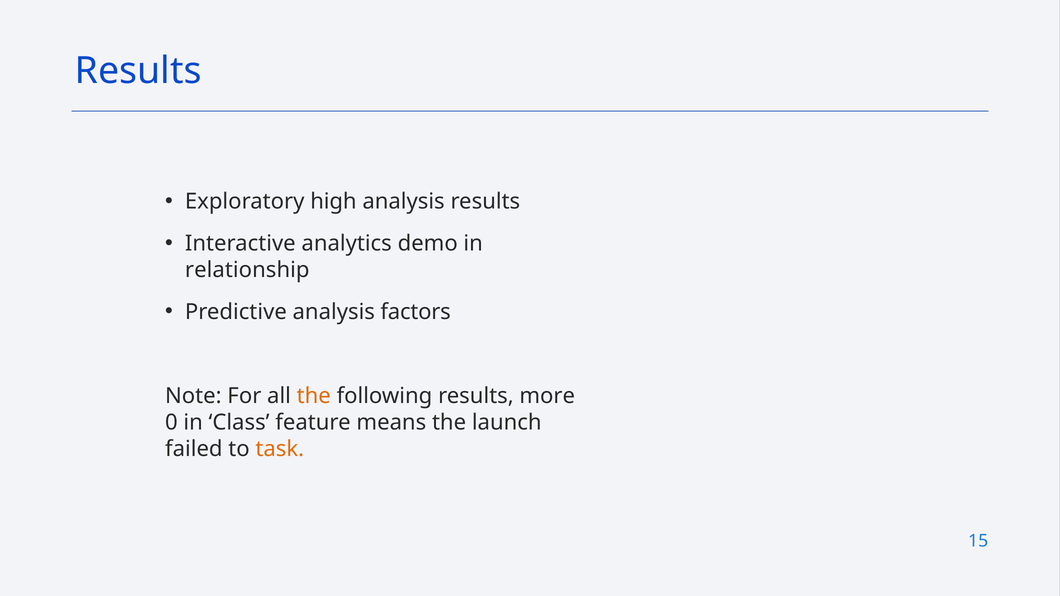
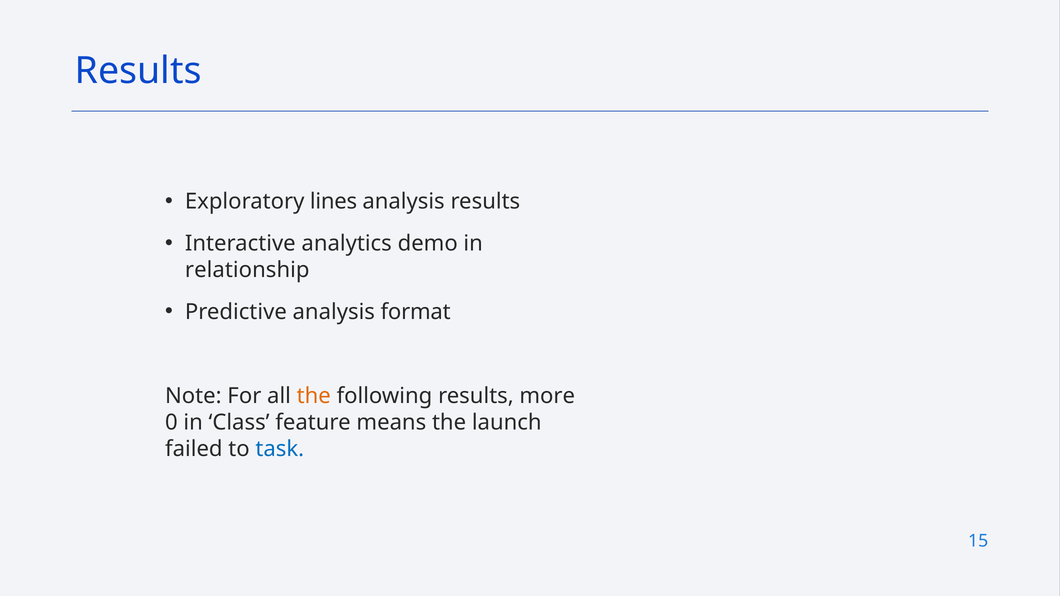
high: high -> lines
factors: factors -> format
task colour: orange -> blue
